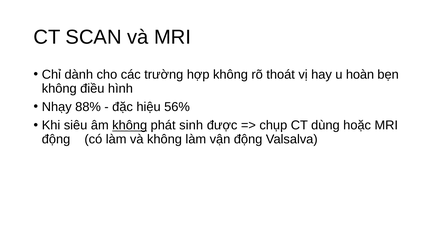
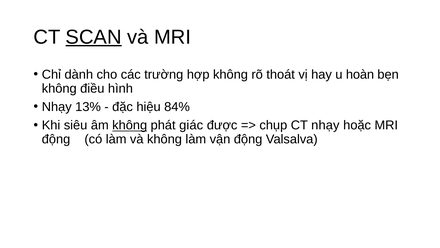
SCAN underline: none -> present
88%: 88% -> 13%
56%: 56% -> 84%
sinh: sinh -> giác
CT dùng: dùng -> nhạy
